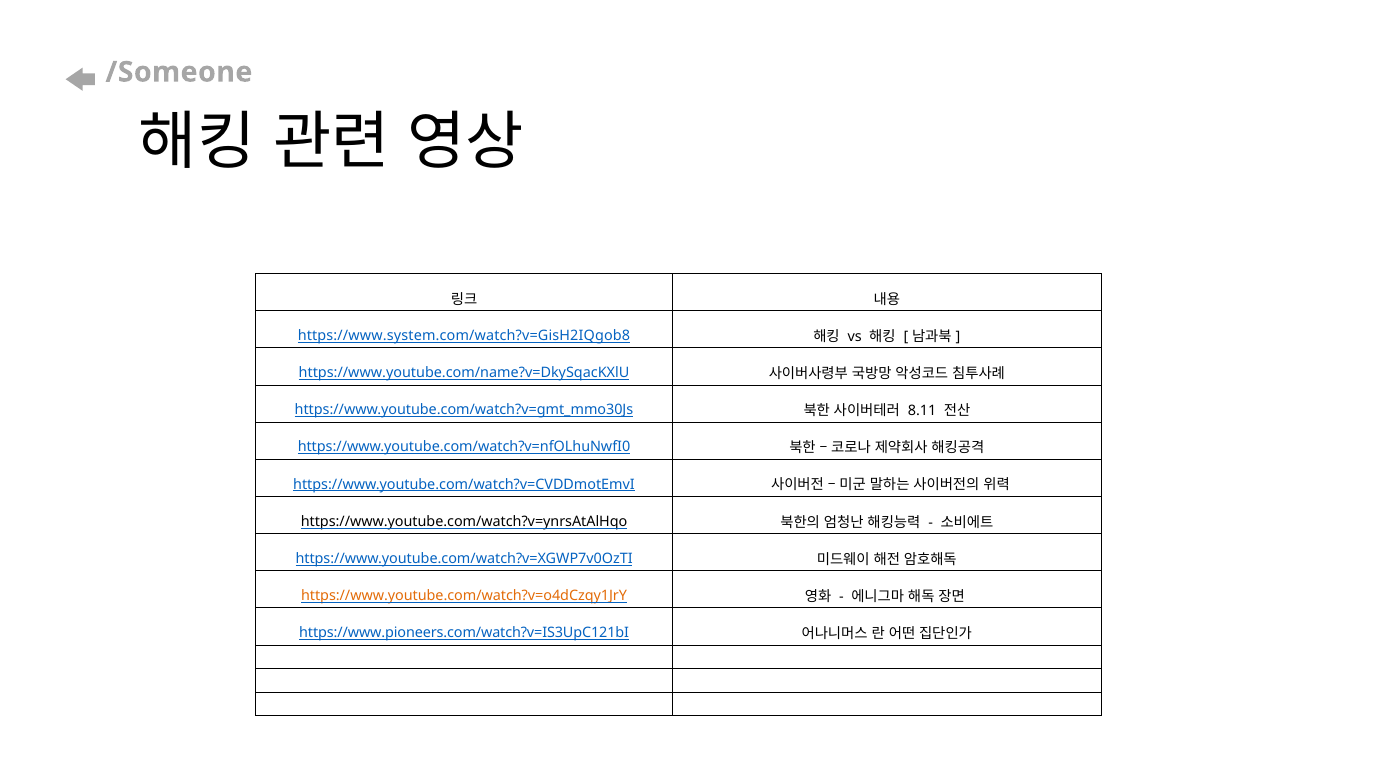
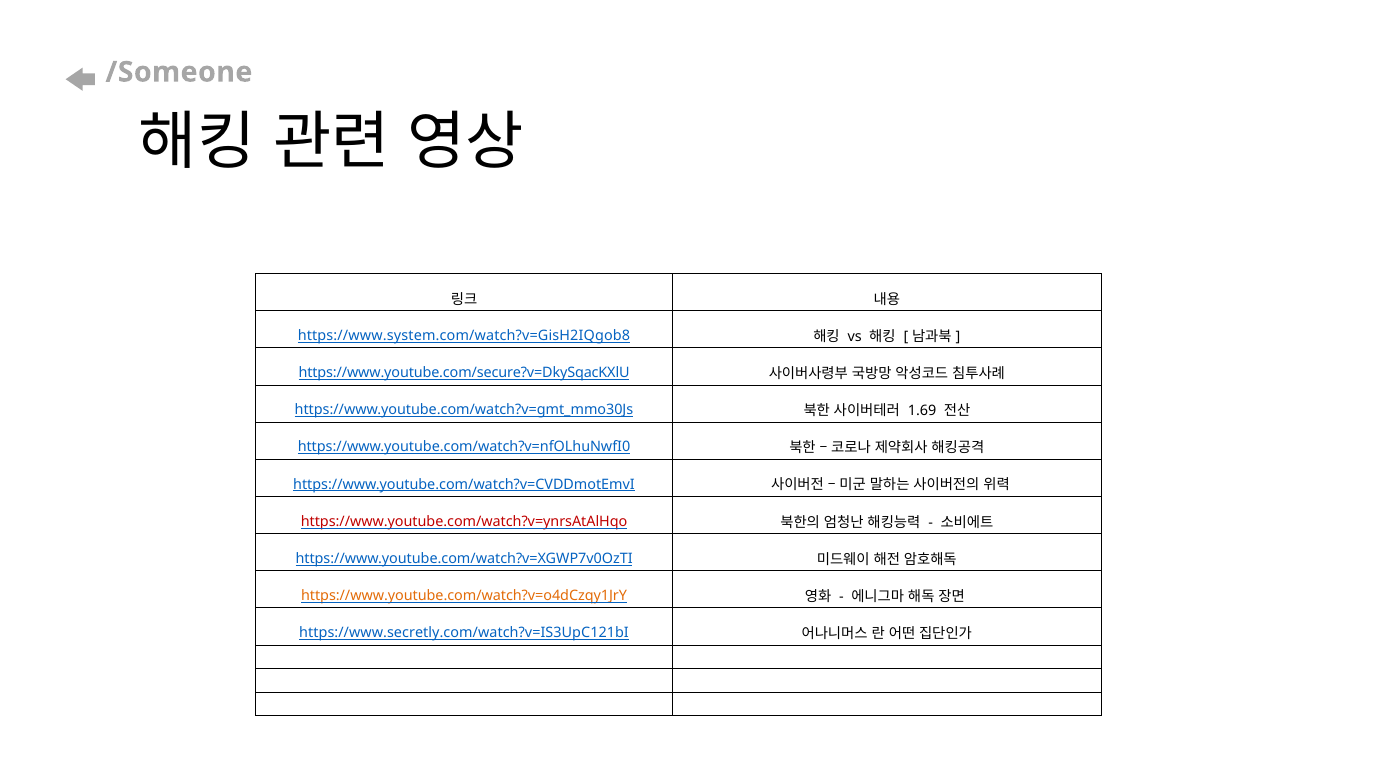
https://www.youtube.com/name?v=DkySqacKXlU: https://www.youtube.com/name?v=DkySqacKXlU -> https://www.youtube.com/secure?v=DkySqacKXlU
8.11: 8.11 -> 1.69
https://www.youtube.com/watch?v=ynrsAtAlHqo colour: black -> red
https://www.pioneers.com/watch?v=IS3UpC121bI: https://www.pioneers.com/watch?v=IS3UpC121bI -> https://www.secretly.com/watch?v=IS3UpC121bI
